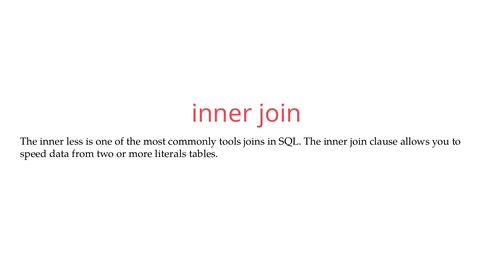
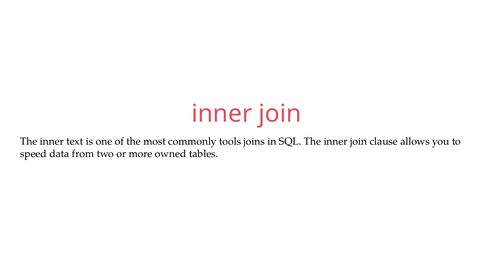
less: less -> text
literals: literals -> owned
